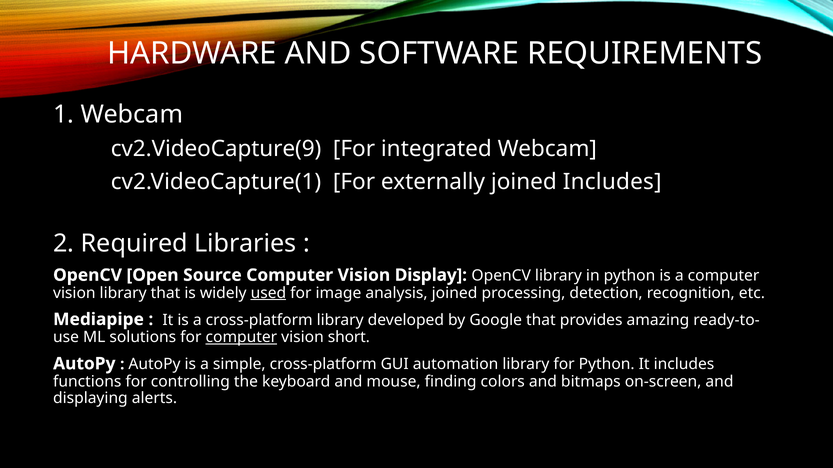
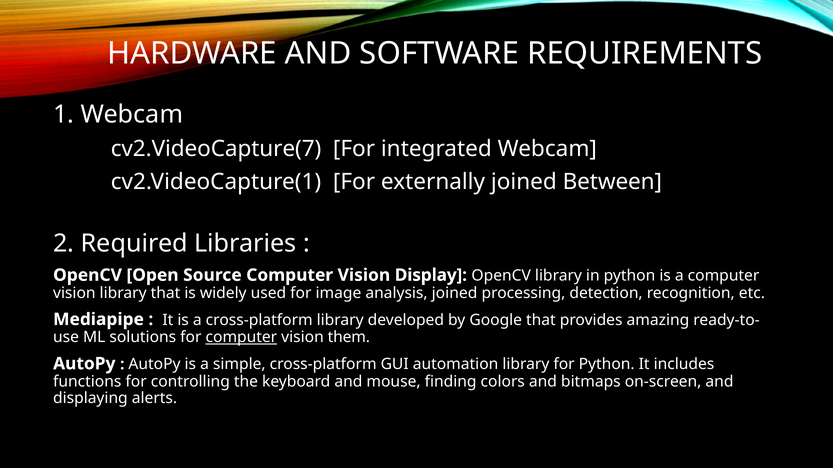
cv2.VideoCapture(9: cv2.VideoCapture(9 -> cv2.VideoCapture(7
joined Includes: Includes -> Between
used underline: present -> none
short: short -> them
